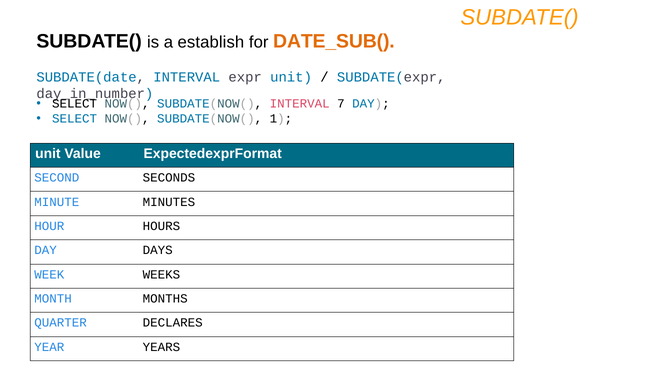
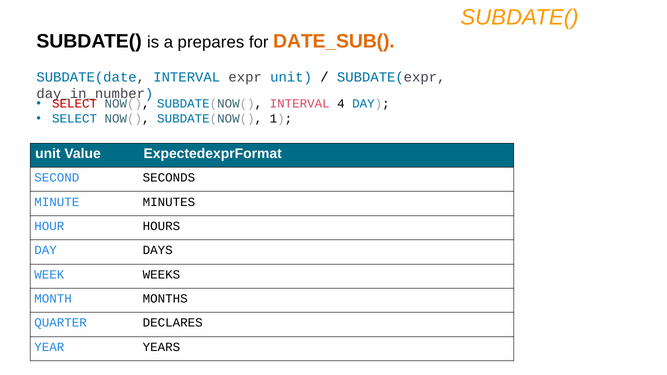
establish: establish -> prepares
SELECT at (75, 104) colour: black -> red
7: 7 -> 4
